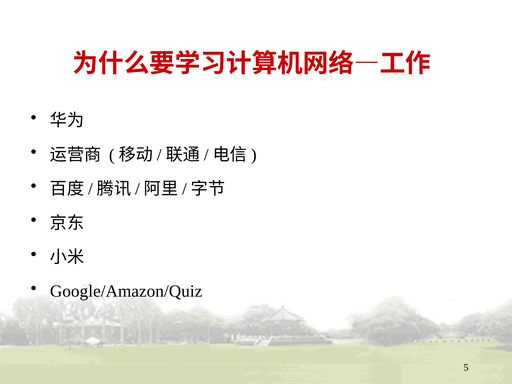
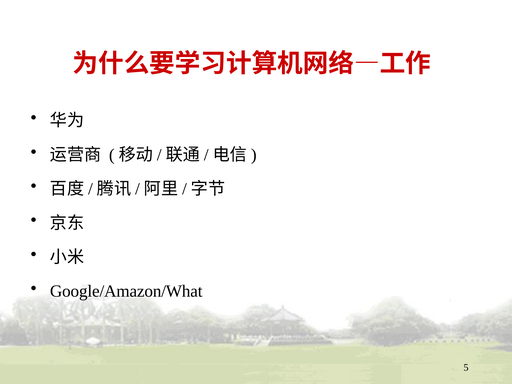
Google/Amazon/Quiz: Google/Amazon/Quiz -> Google/Amazon/What
